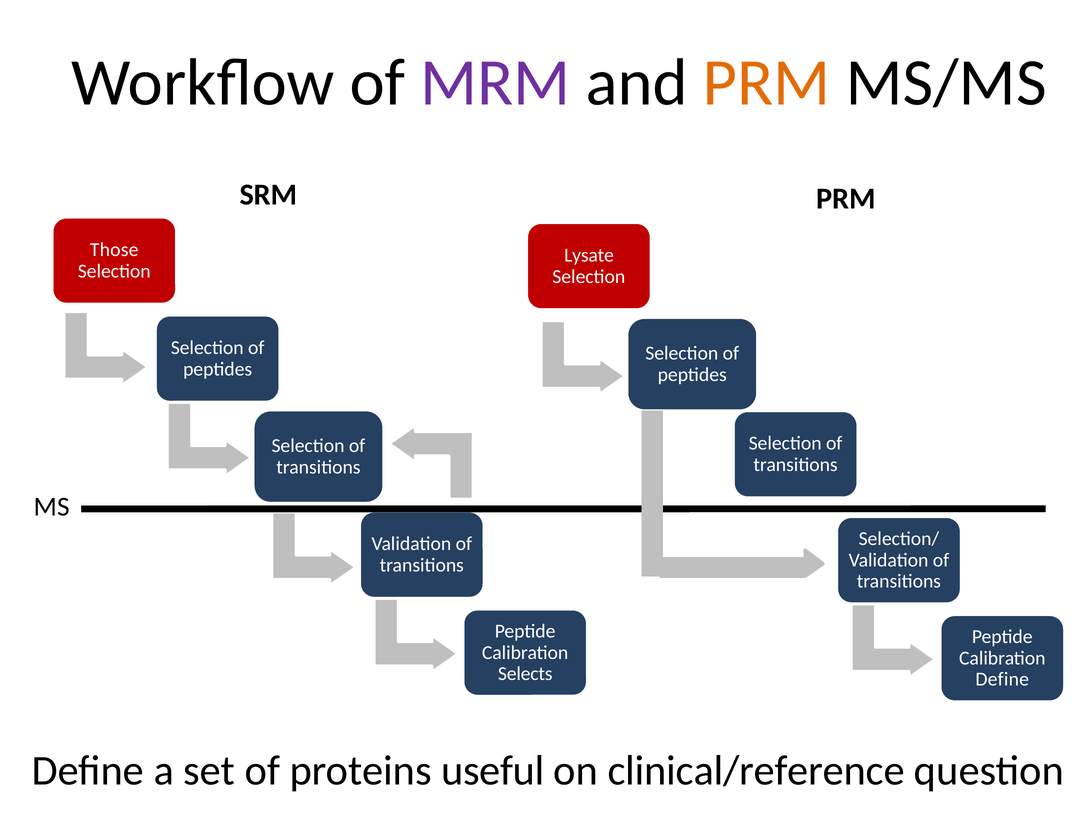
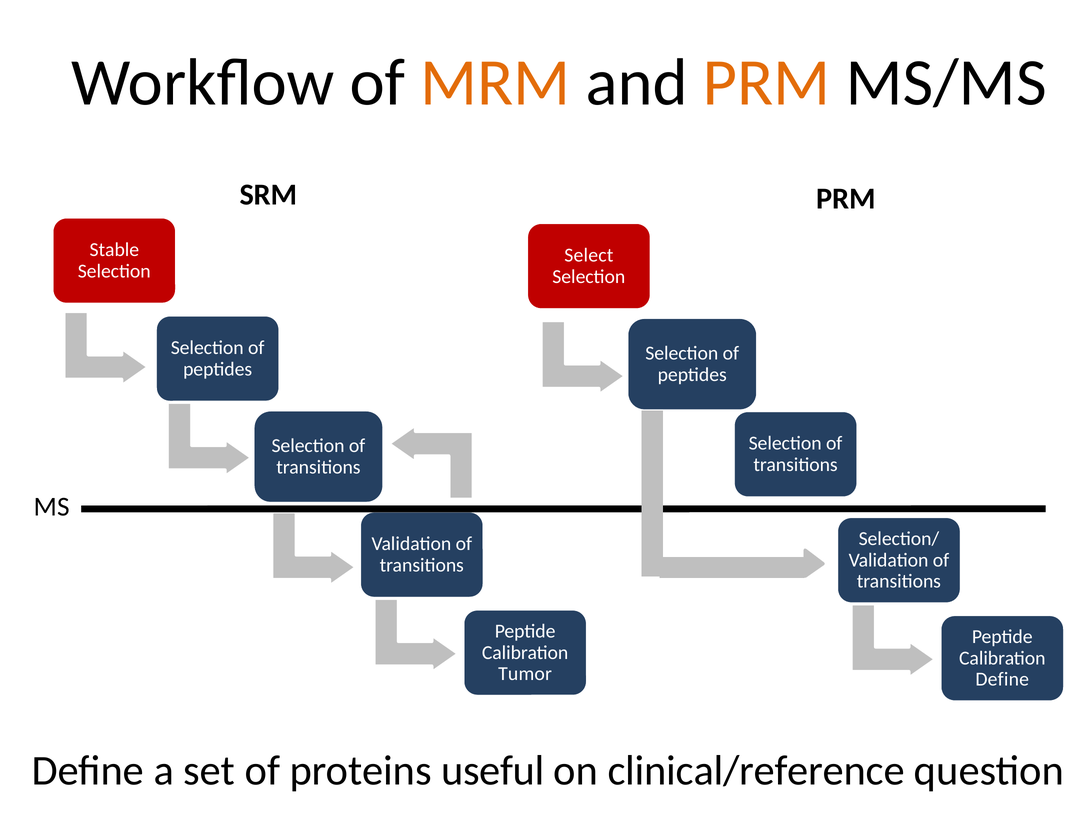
MRM colour: purple -> orange
Those: Those -> Stable
Lysate: Lysate -> Select
Selects: Selects -> Tumor
